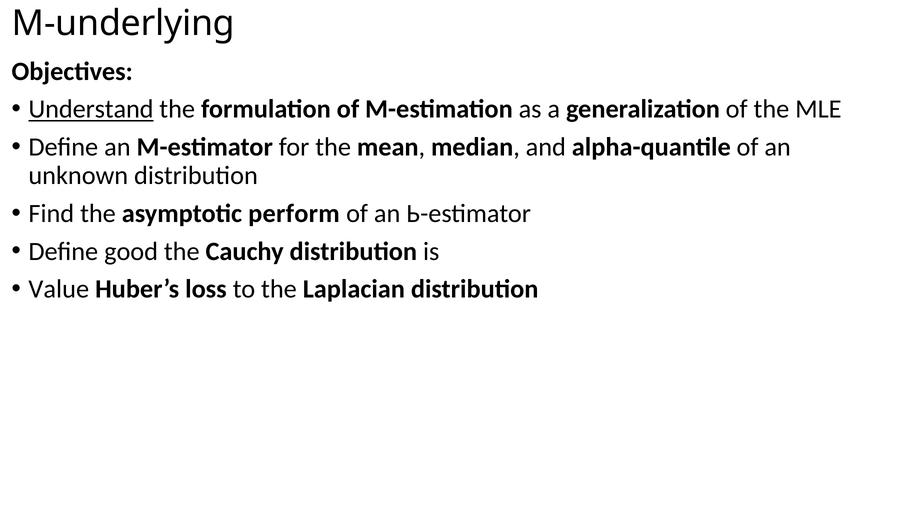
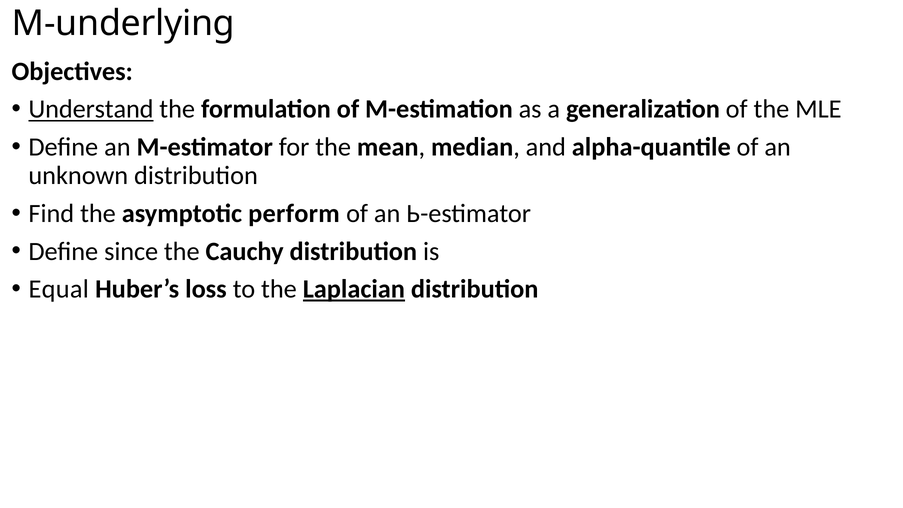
good: good -> since
Value: Value -> Equal
Laplacian underline: none -> present
